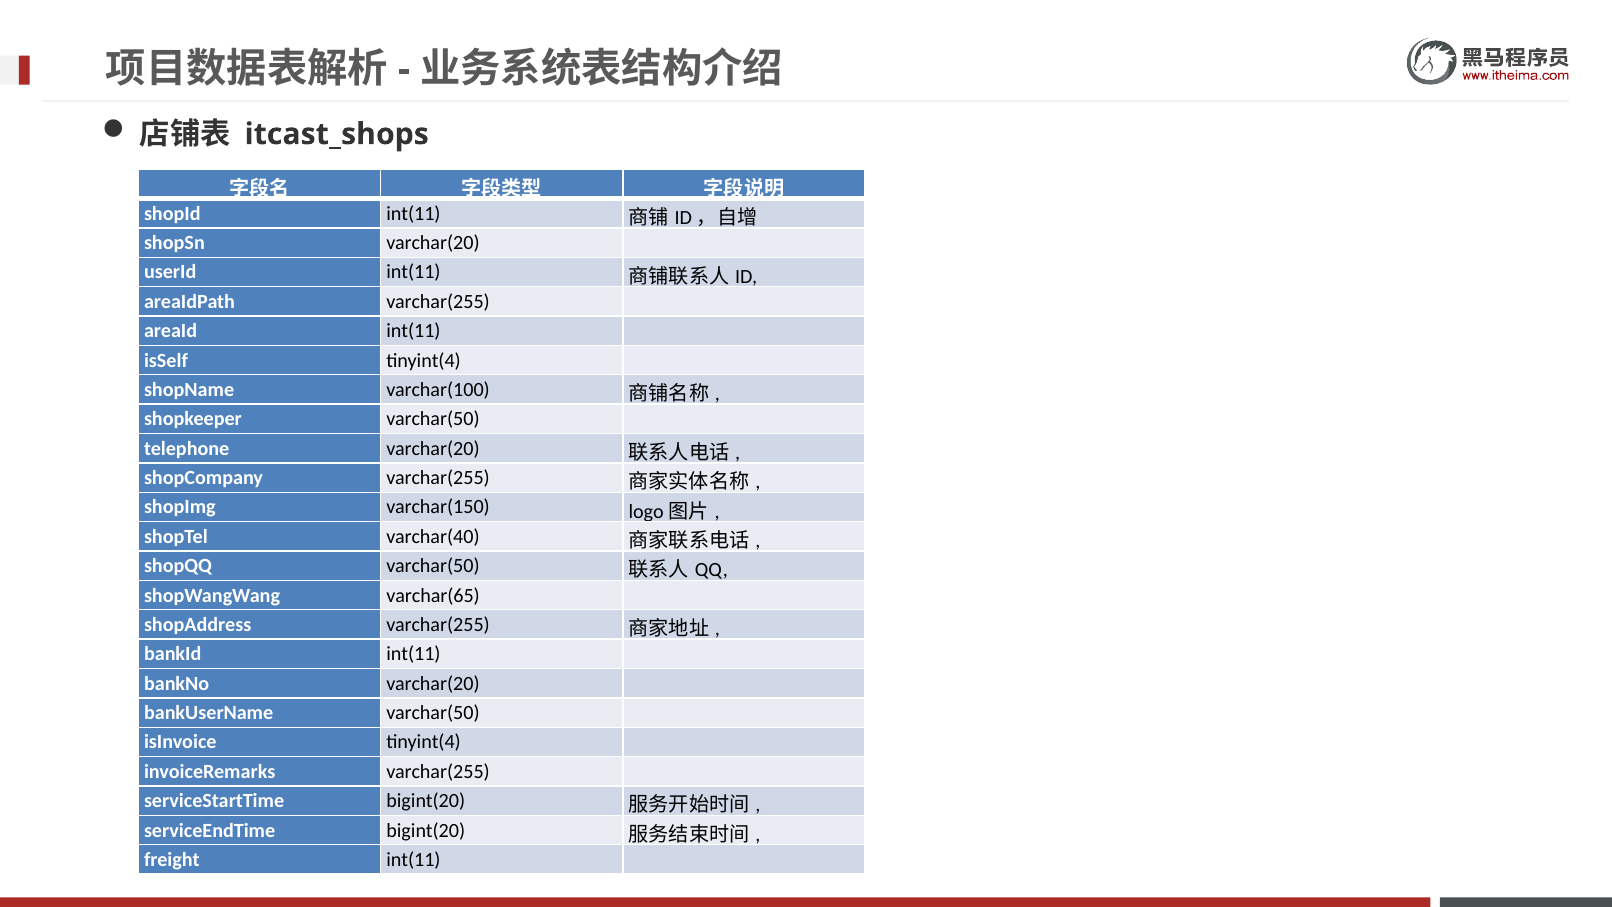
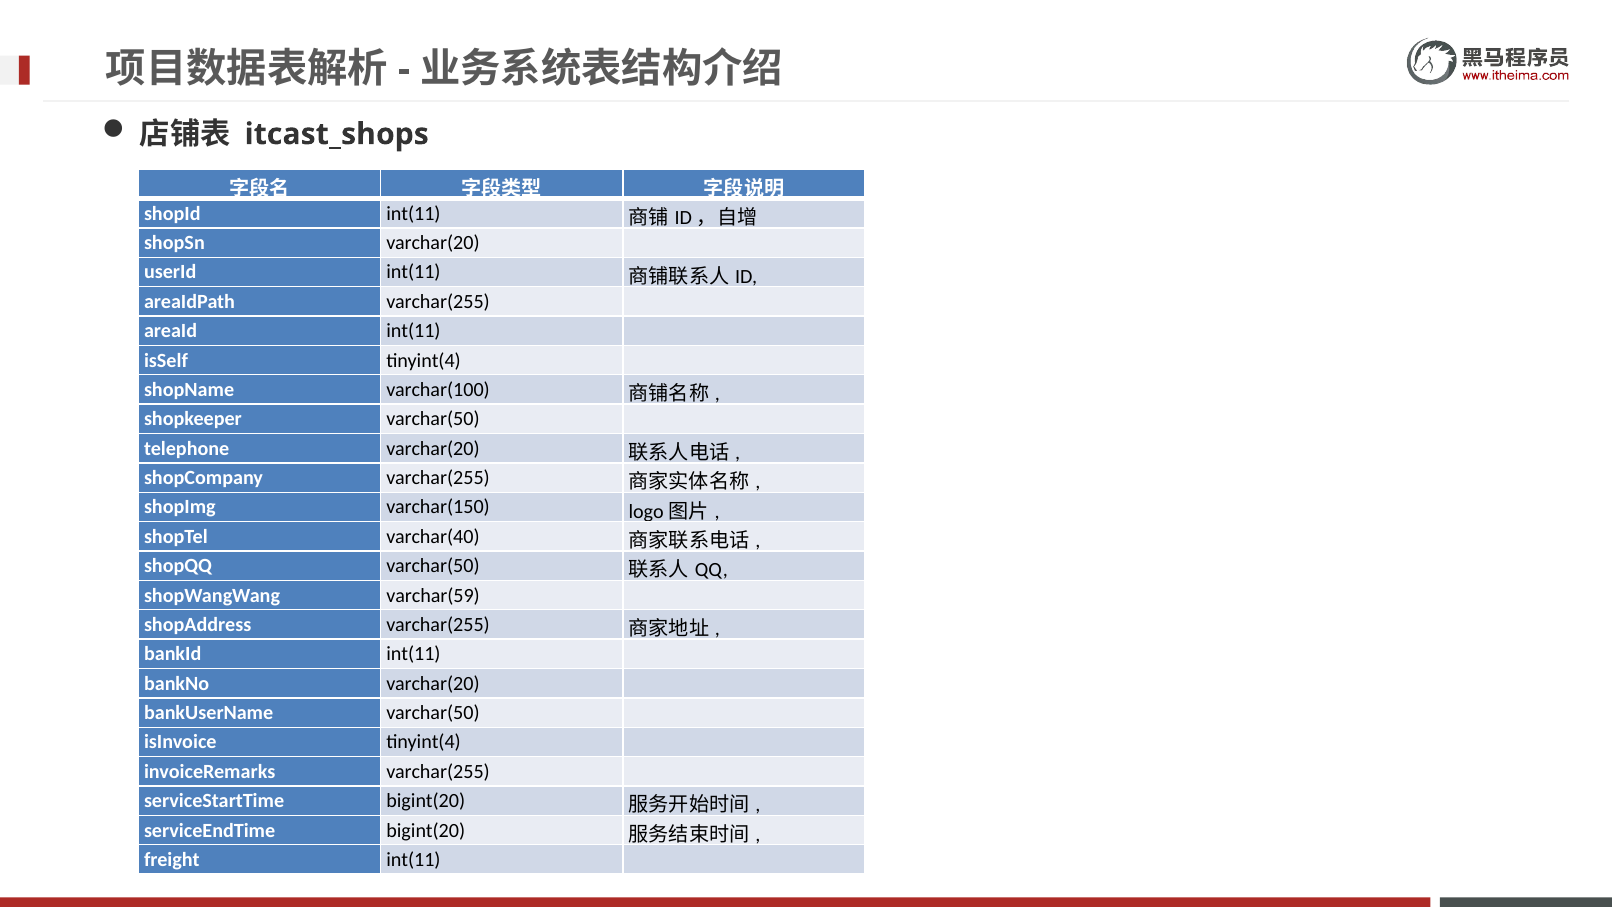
varchar(65: varchar(65 -> varchar(59
